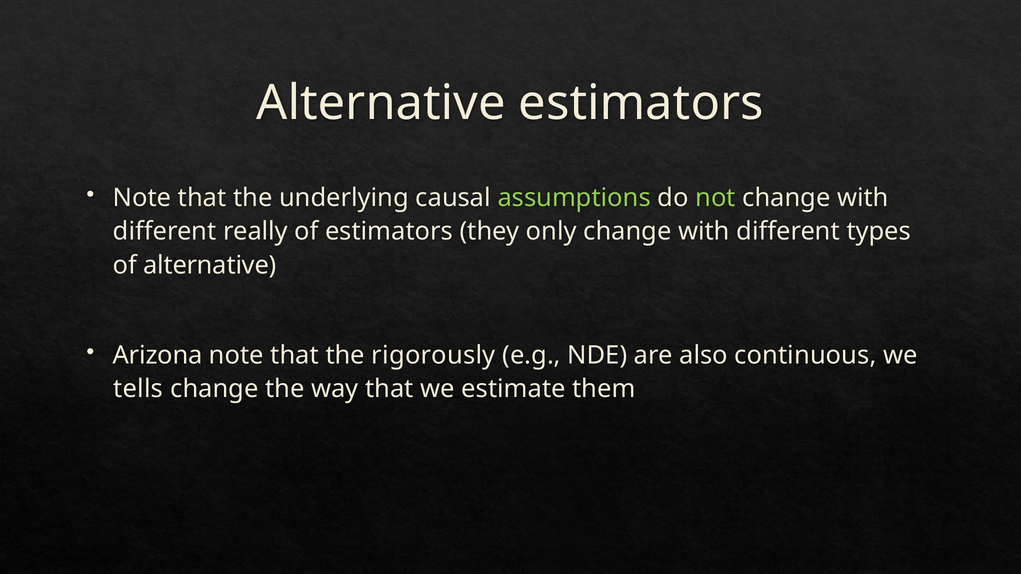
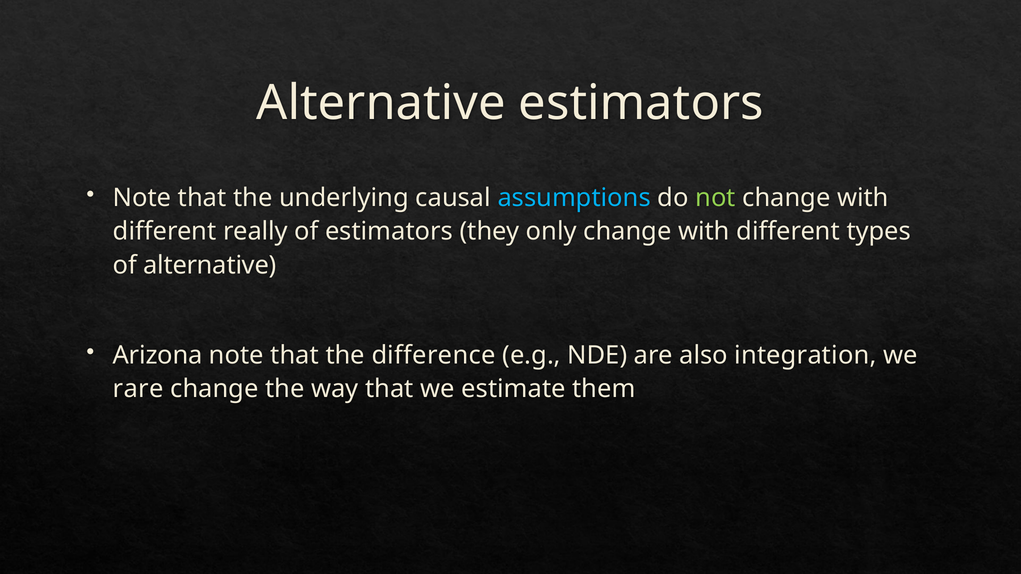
assumptions colour: light green -> light blue
rigorously: rigorously -> difference
continuous: continuous -> integration
tells: tells -> rare
